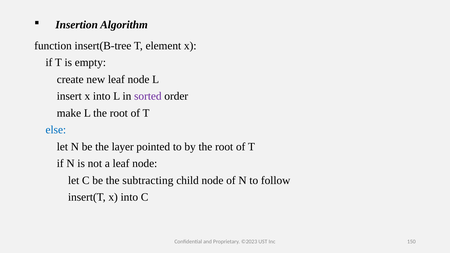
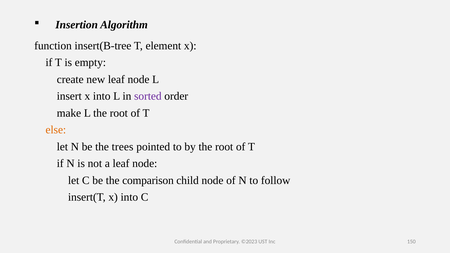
else colour: blue -> orange
layer: layer -> trees
subtracting: subtracting -> comparison
